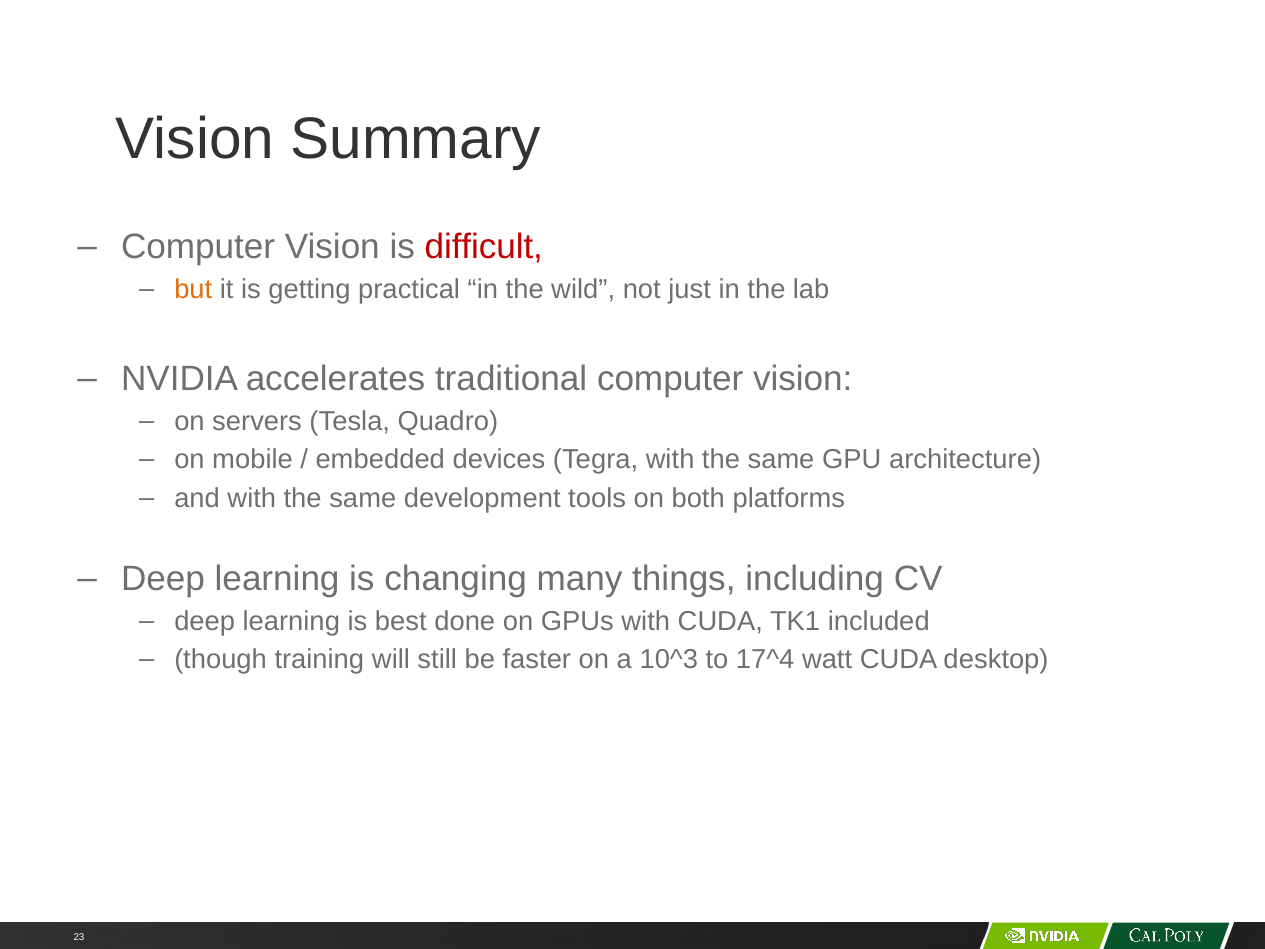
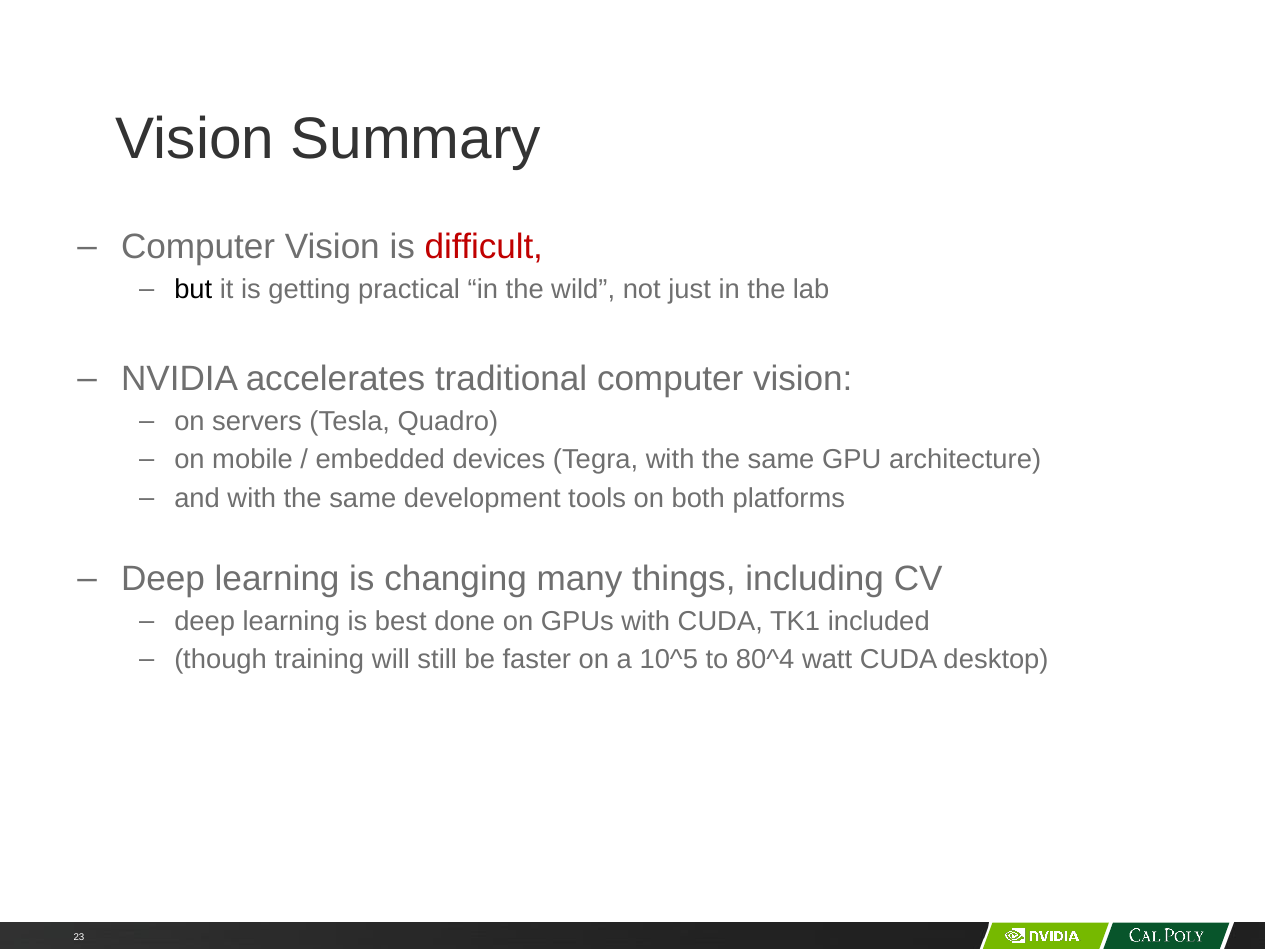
but colour: orange -> black
10^3: 10^3 -> 10^5
17^4: 17^4 -> 80^4
